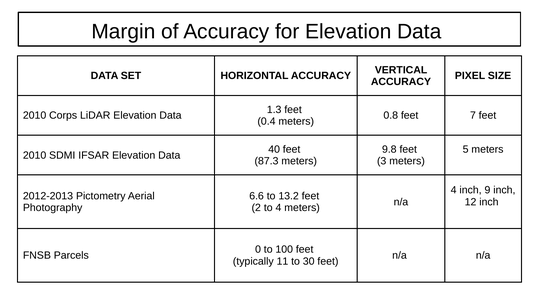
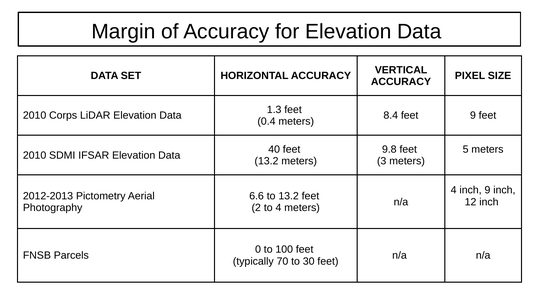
0.8: 0.8 -> 8.4
feet 7: 7 -> 9
87.3 at (267, 161): 87.3 -> 13.2
11: 11 -> 70
